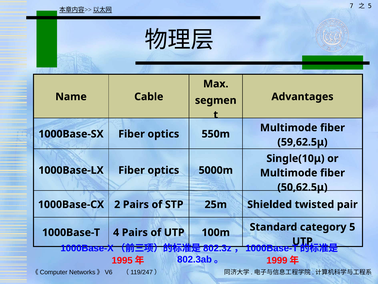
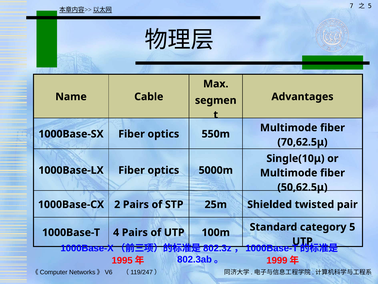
59,62.5μ: 59,62.5μ -> 70,62.5μ
